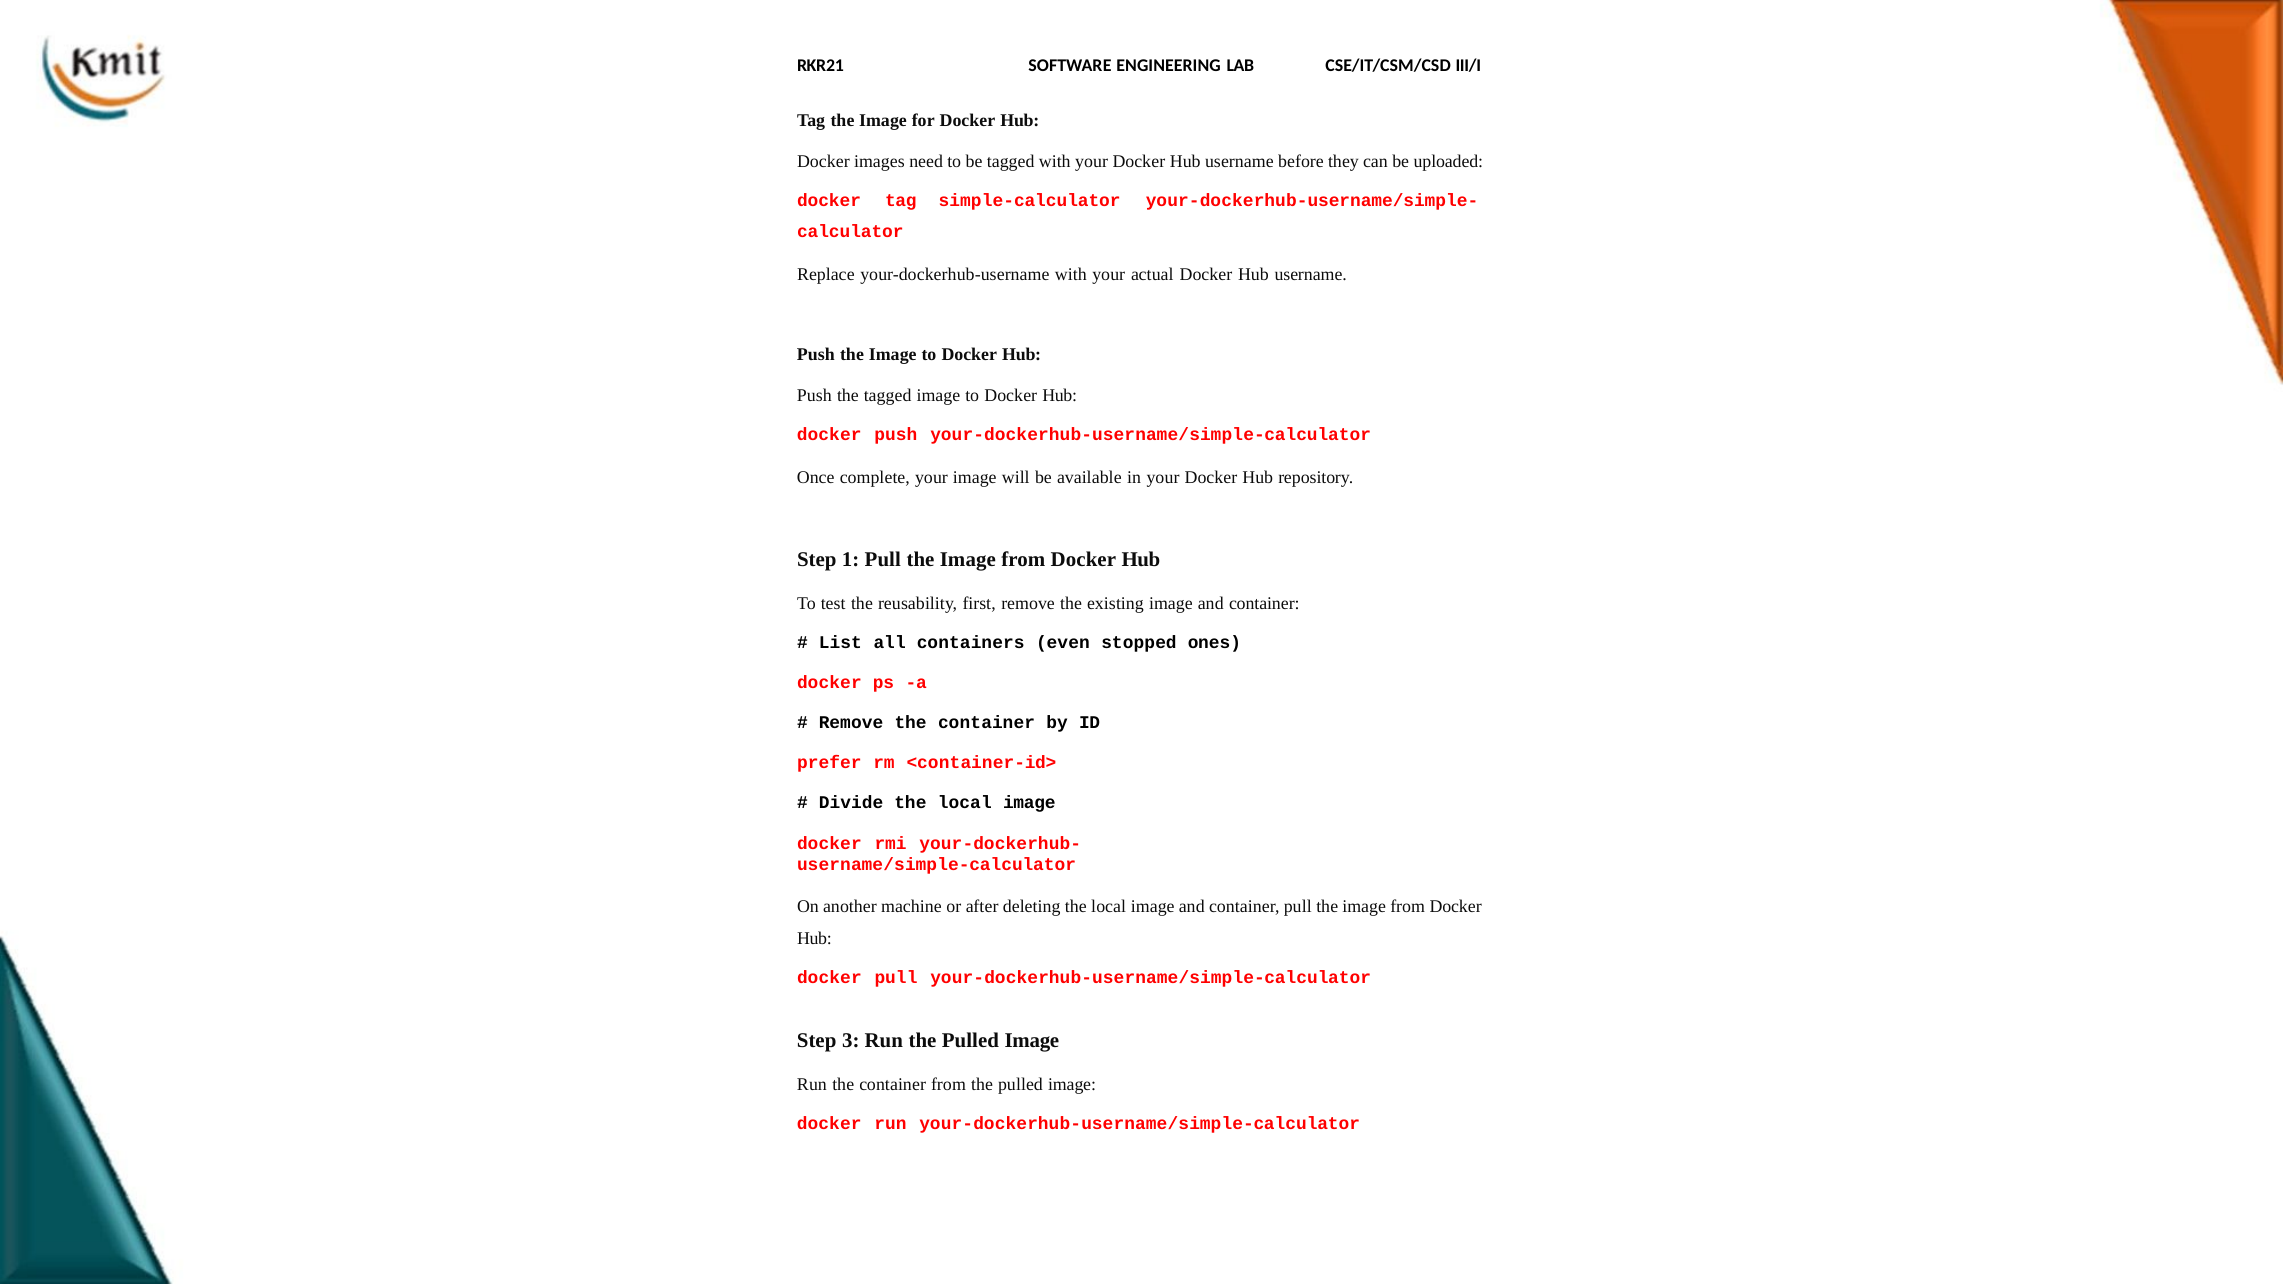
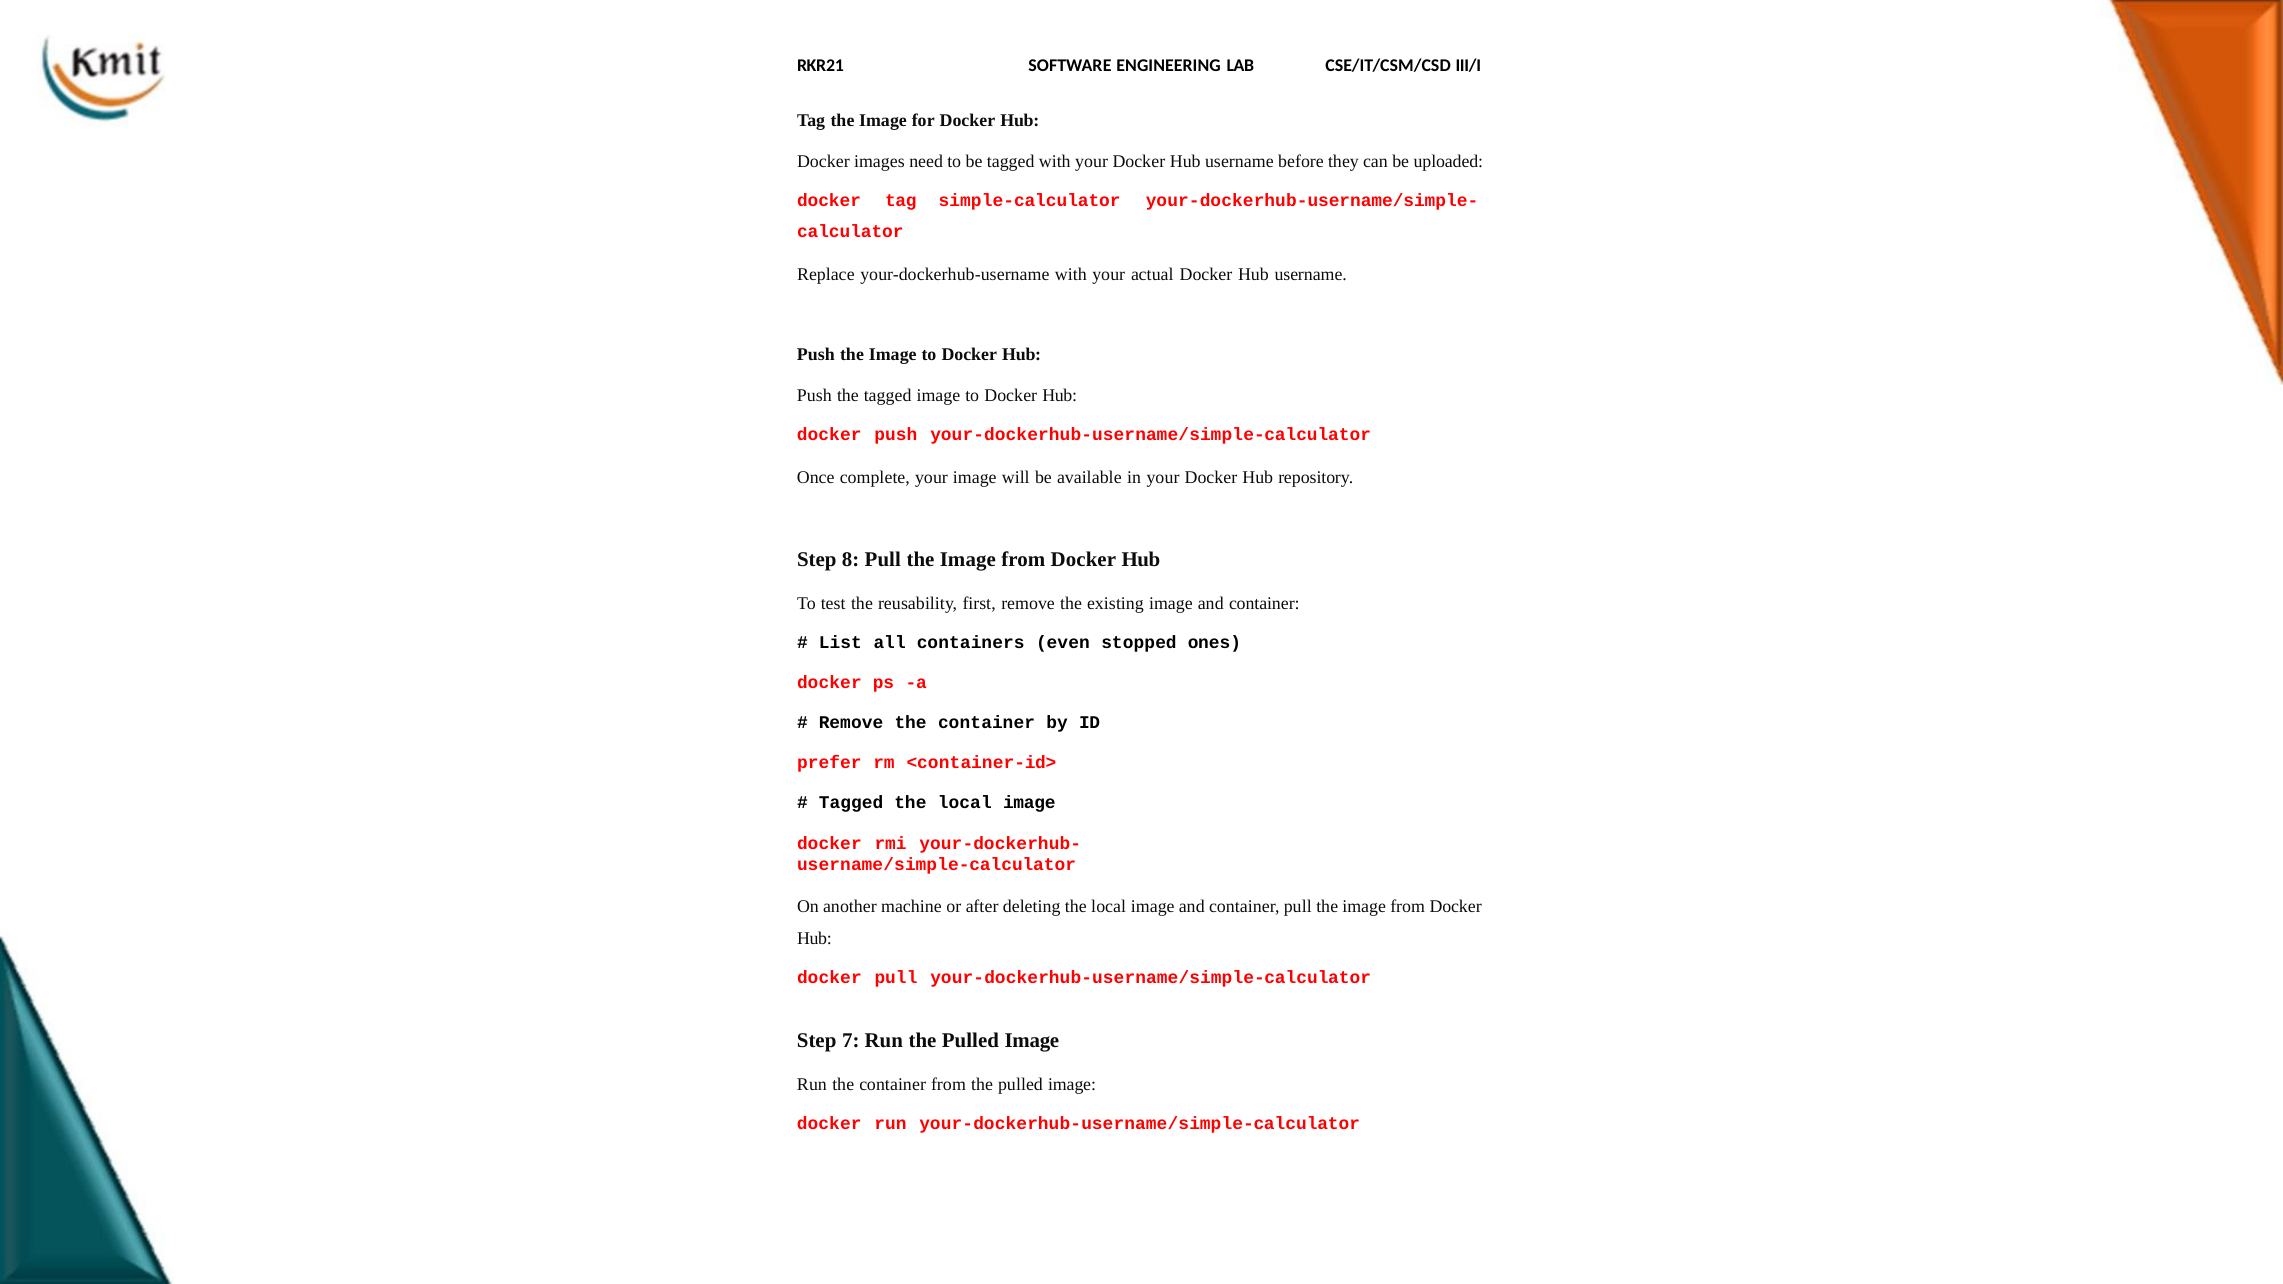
1: 1 -> 8
Divide at (851, 803): Divide -> Tagged
3: 3 -> 7
